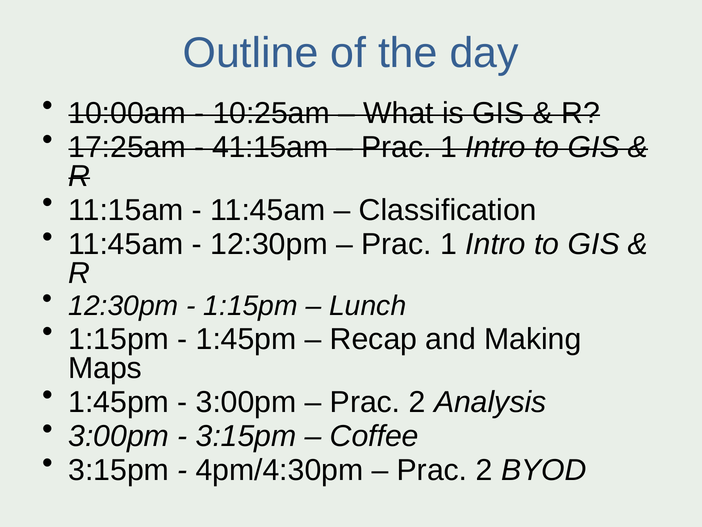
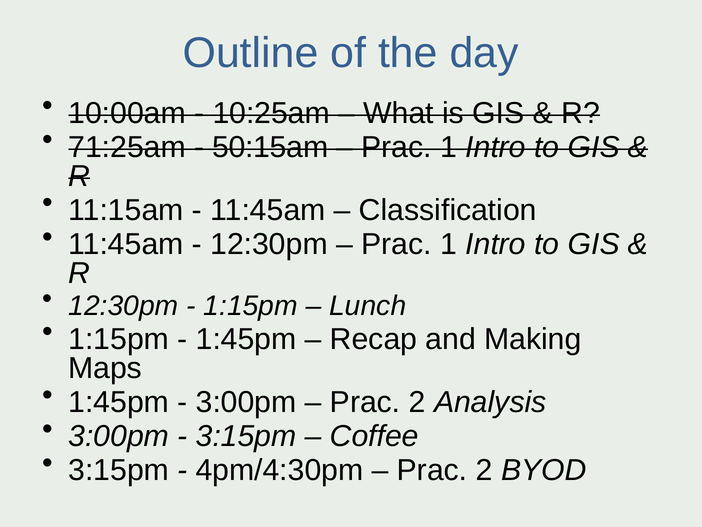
17:25am: 17:25am -> 71:25am
41:15am: 41:15am -> 50:15am
